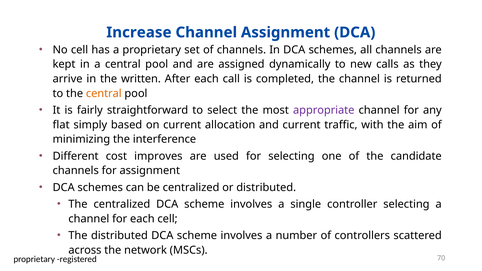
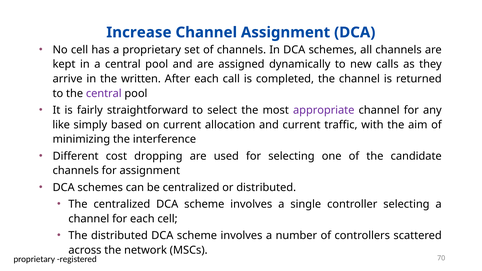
central at (104, 93) colour: orange -> purple
flat: flat -> like
improves: improves -> dropping
